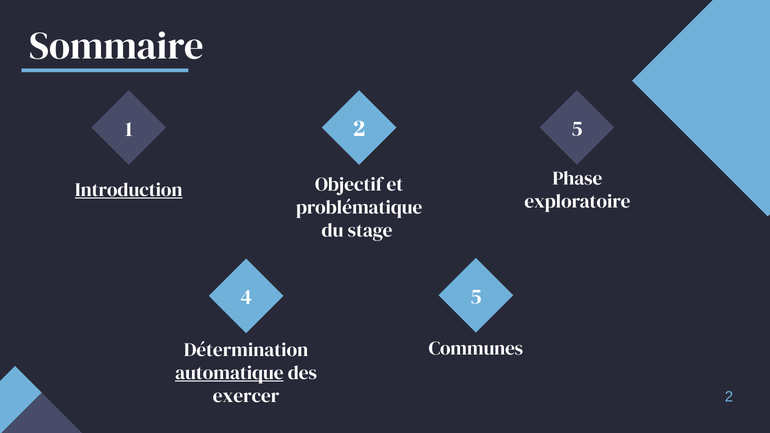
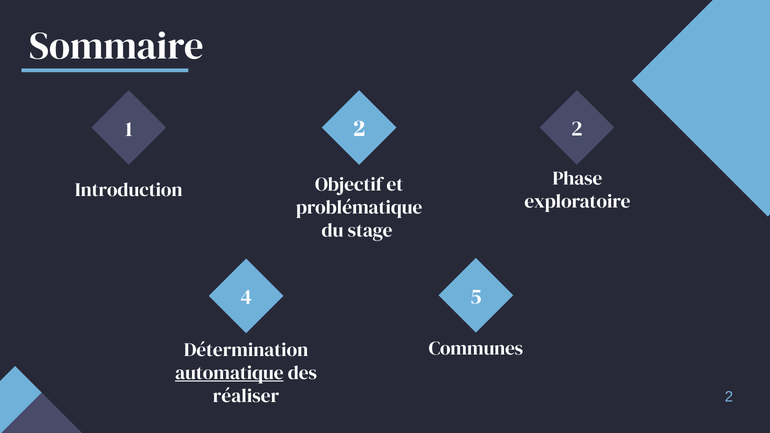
2 5: 5 -> 2
Introduction underline: present -> none
exercer: exercer -> réaliser
